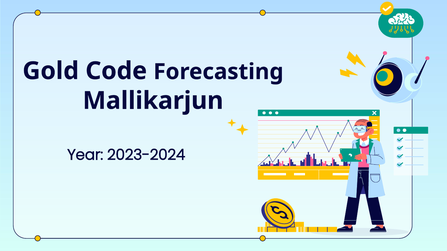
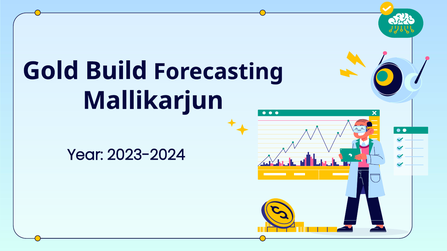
Code: Code -> Build
